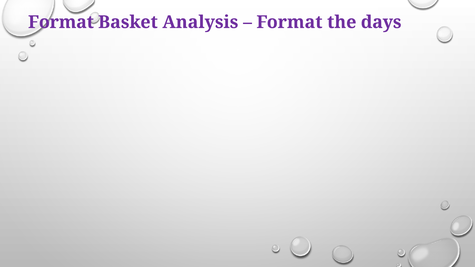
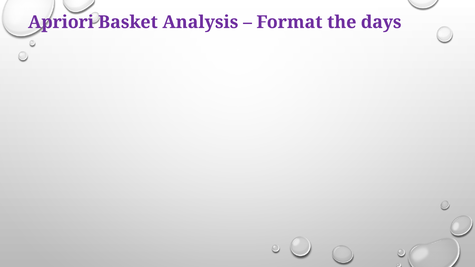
Format at (61, 22): Format -> Apriori
